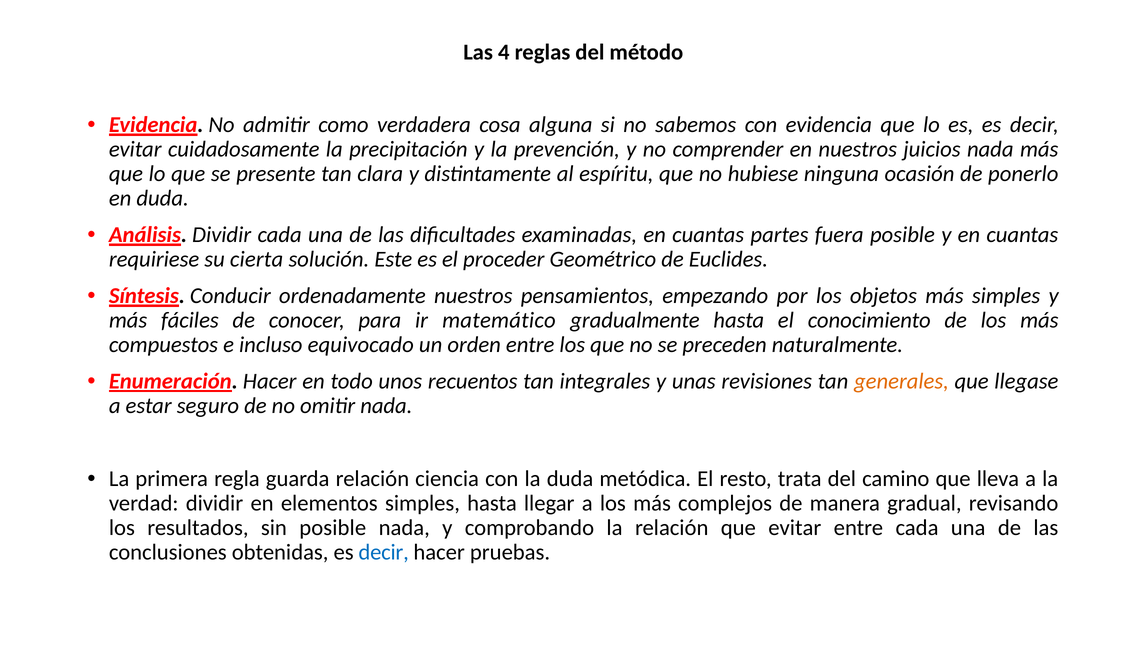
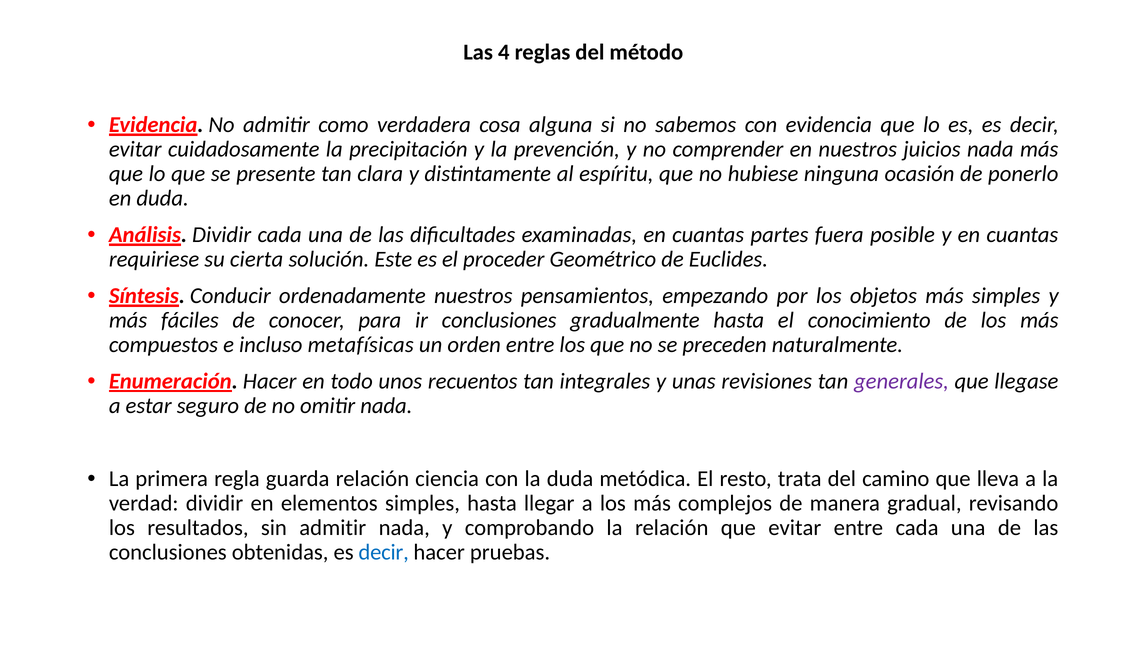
ir matemático: matemático -> conclusiones
equivocado: equivocado -> metafísicas
generales colour: orange -> purple
sin posible: posible -> admitir
